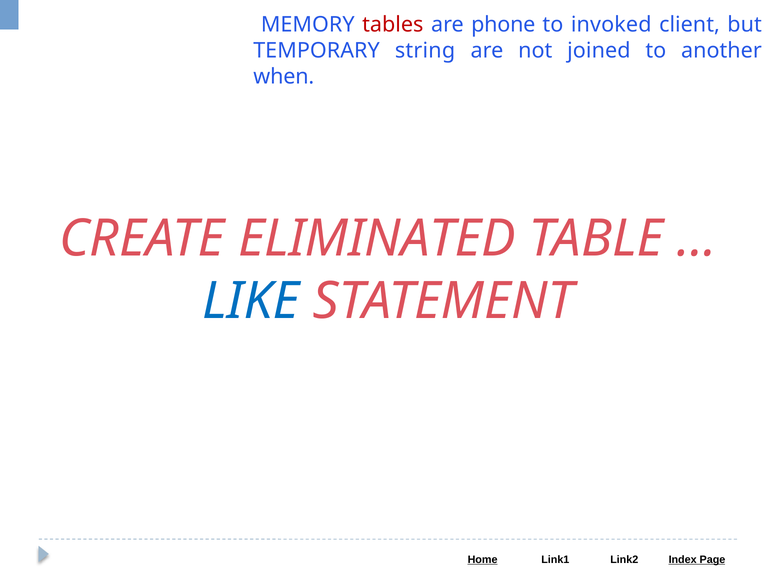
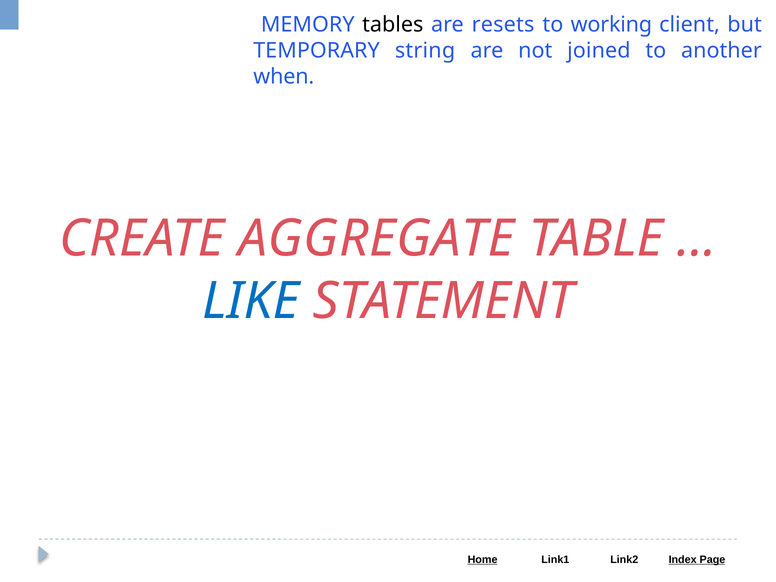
tables colour: red -> black
phone: phone -> resets
invoked: invoked -> working
ELIMINATED: ELIMINATED -> AGGREGATE
